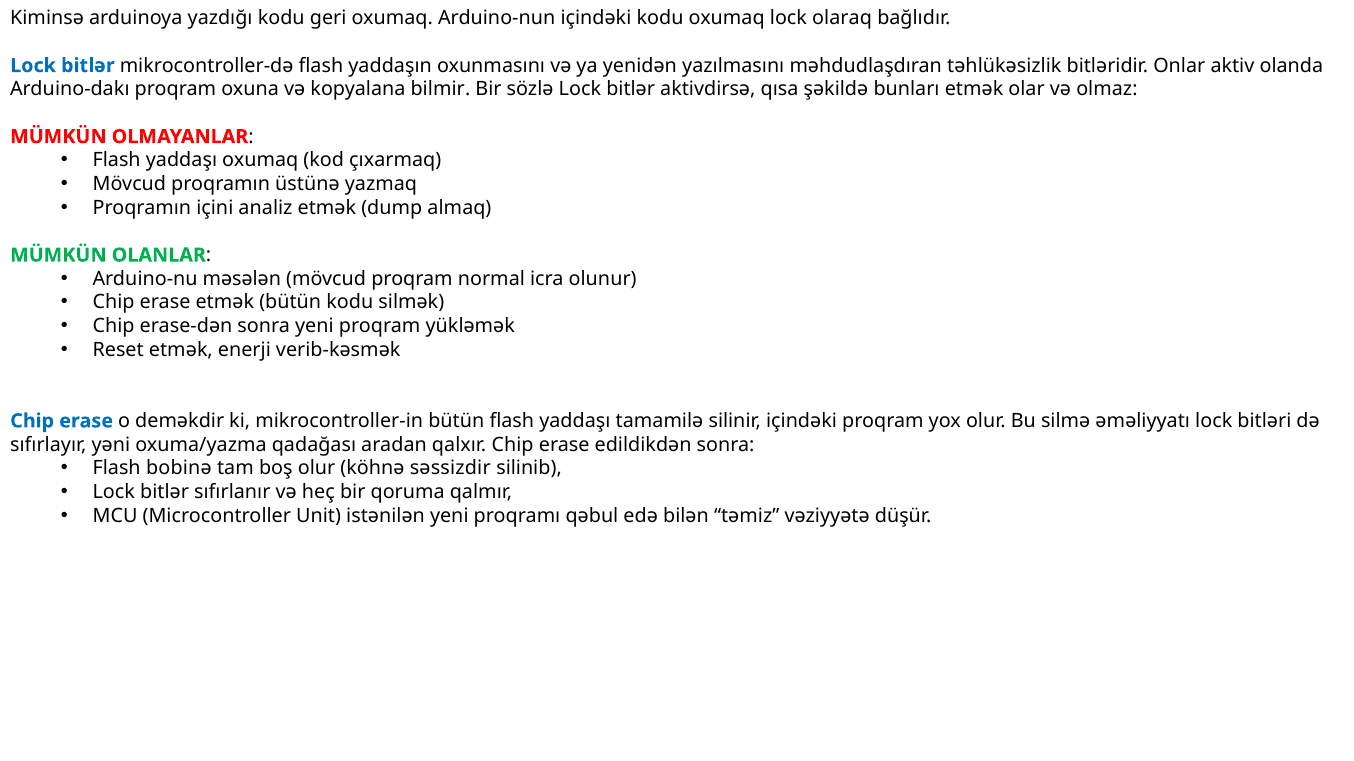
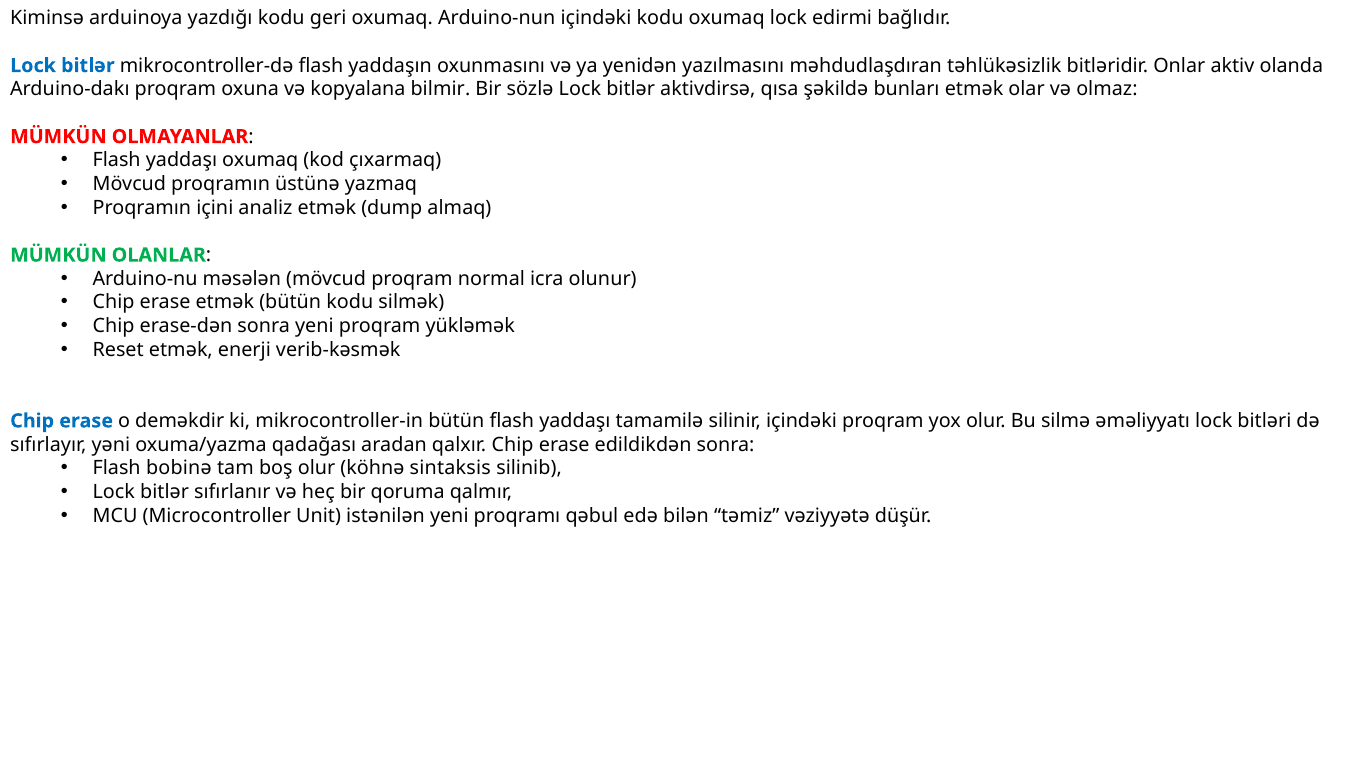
olaraq: olaraq -> edirmi
səssizdir: səssizdir -> sintaksis
